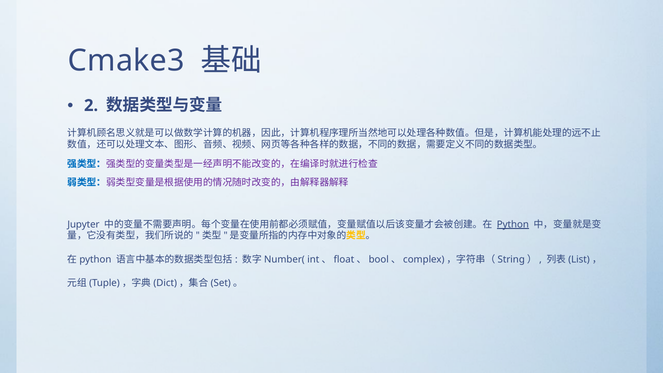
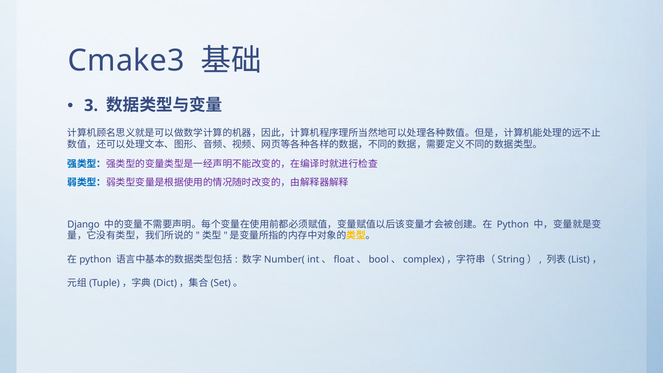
2: 2 -> 3
Jupyter: Jupyter -> Django
Python underline: present -> none
